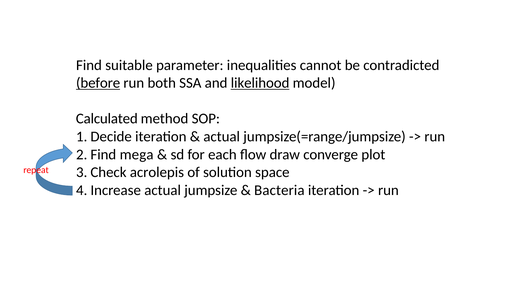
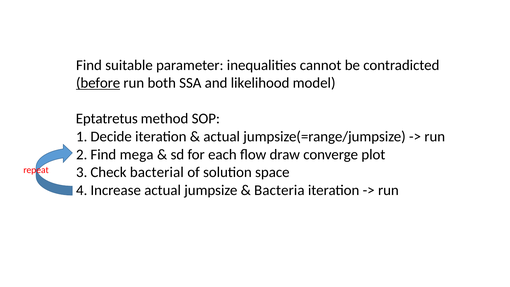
likelihood underline: present -> none
Calculated: Calculated -> Eptatretus
acrolepis: acrolepis -> bacterial
